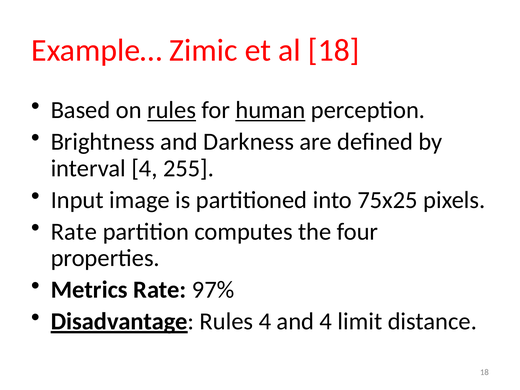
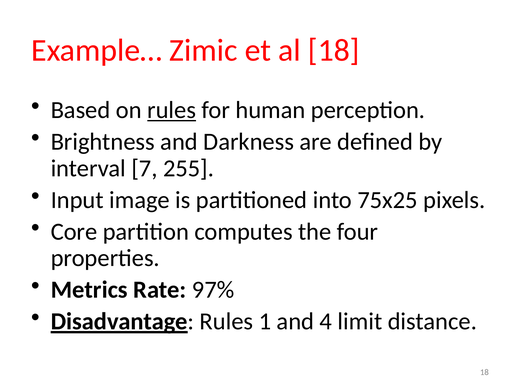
human underline: present -> none
interval 4: 4 -> 7
Rate at (74, 232): Rate -> Core
Rules 4: 4 -> 1
